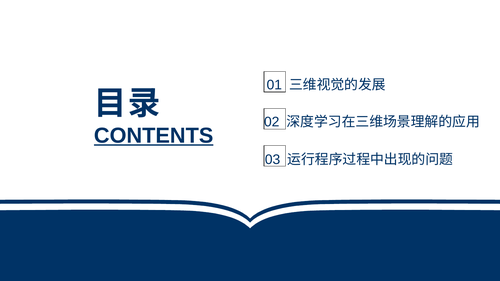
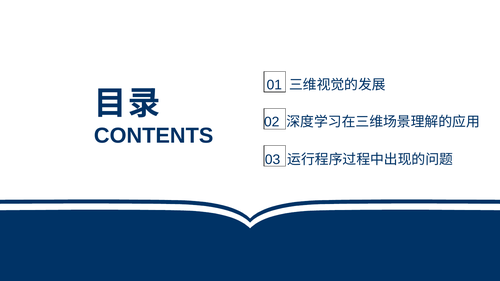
CONTENTS underline: present -> none
